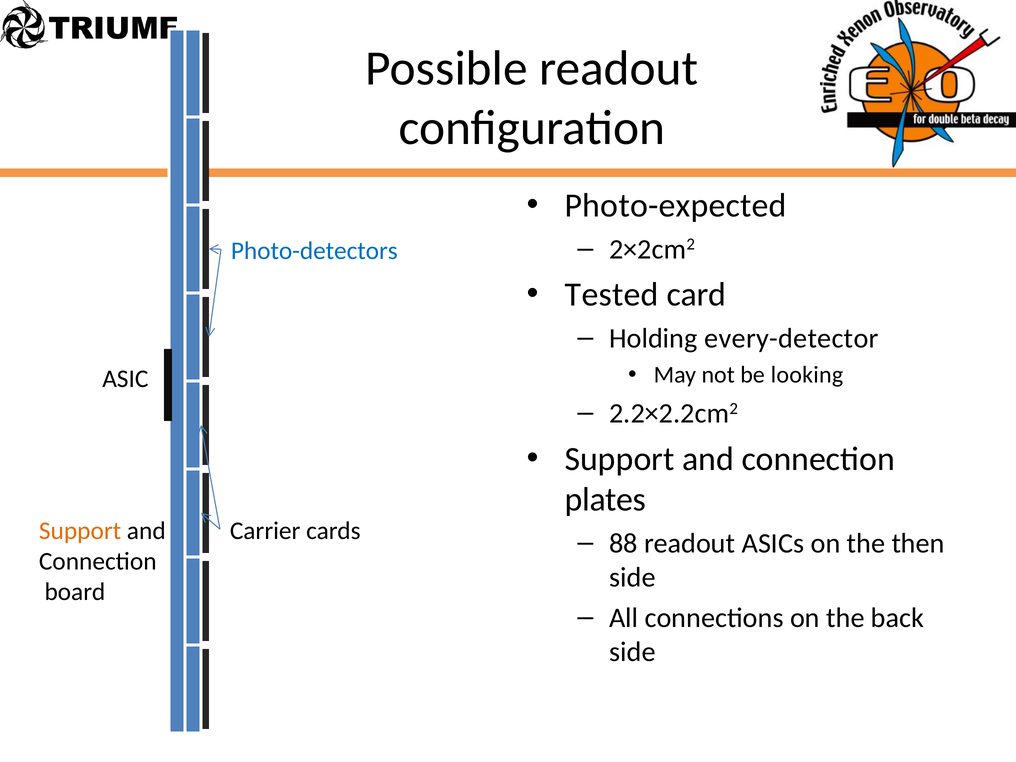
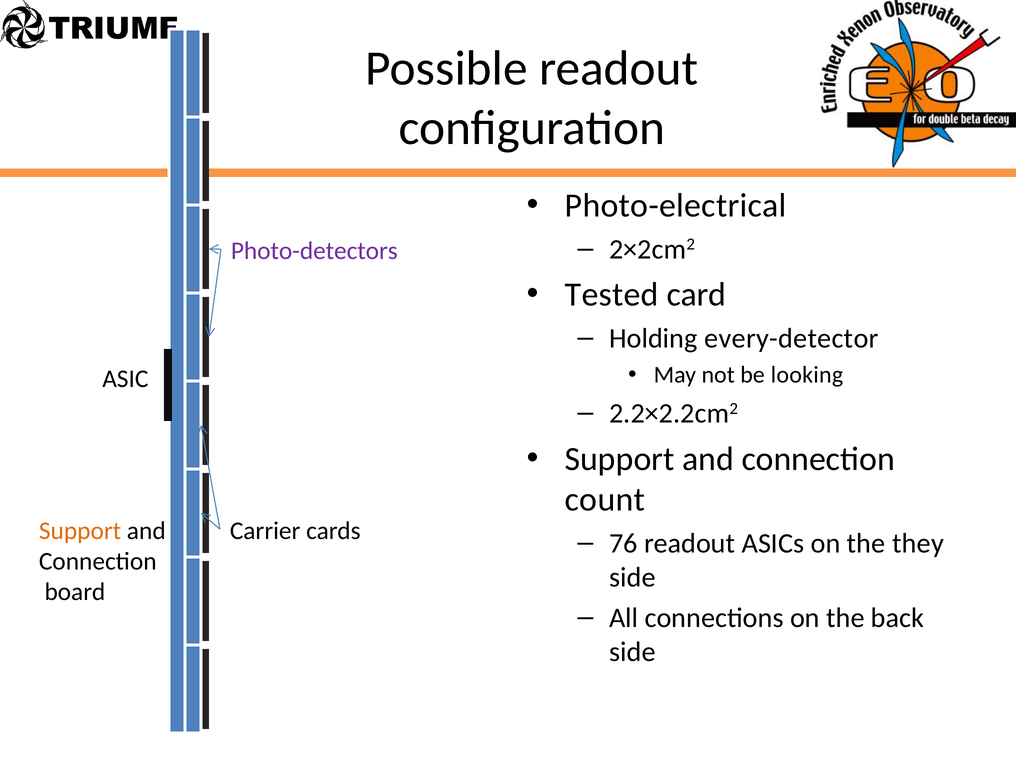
Photo-expected: Photo-expected -> Photo-electrical
Photo-detectors colour: blue -> purple
plates: plates -> count
88: 88 -> 76
then: then -> they
